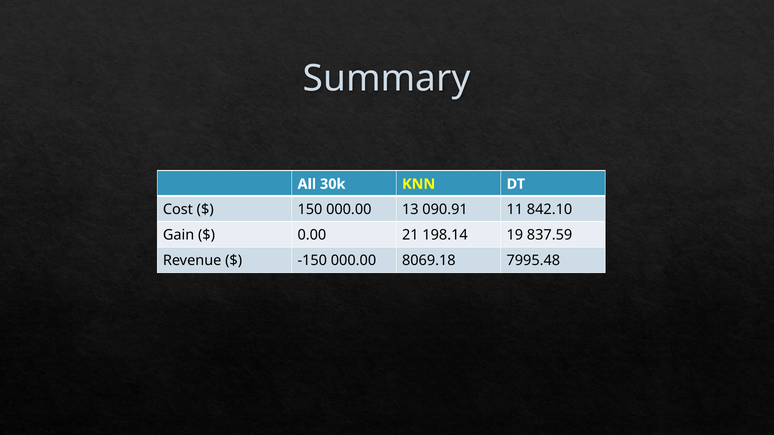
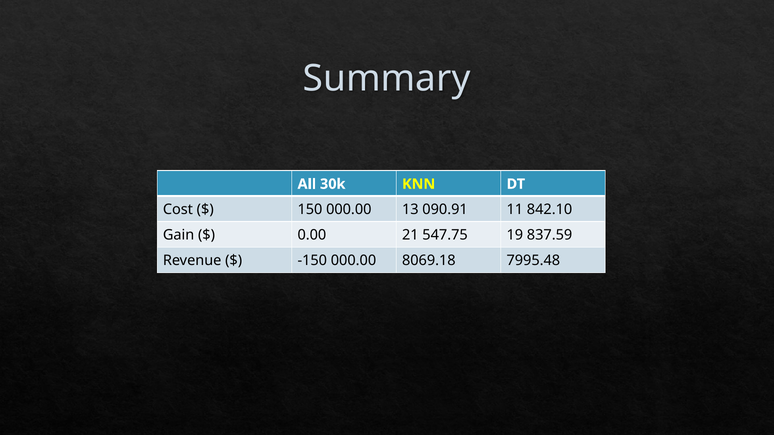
198.14: 198.14 -> 547.75
